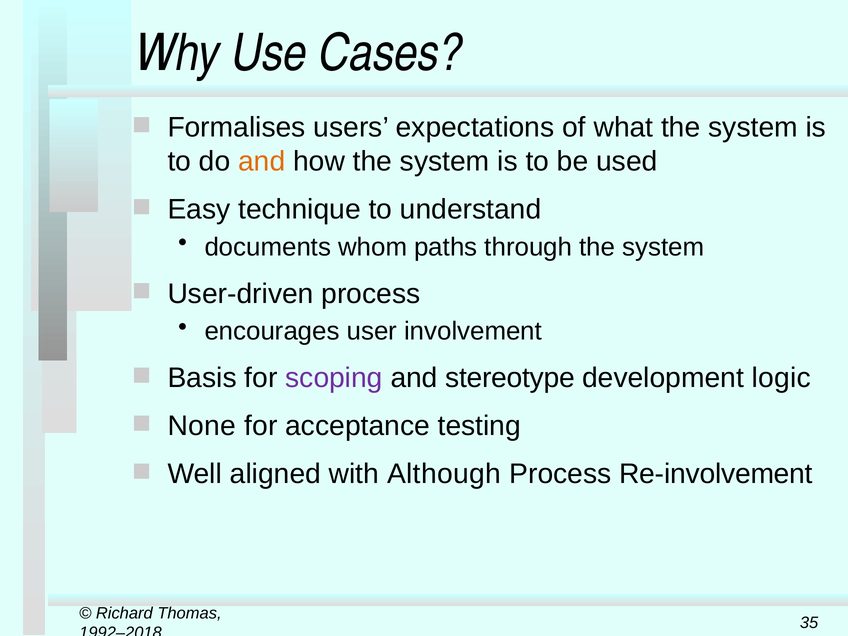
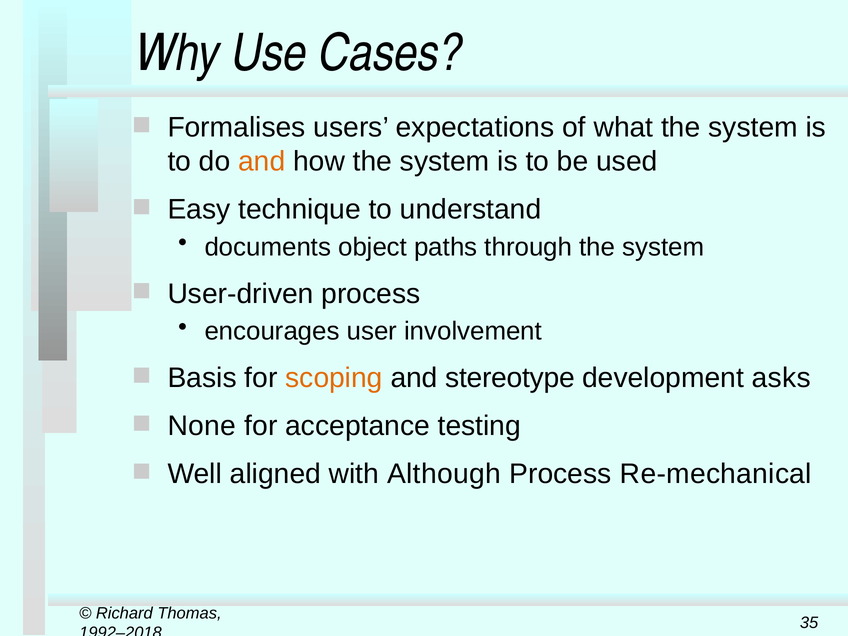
whom: whom -> object
scoping colour: purple -> orange
logic: logic -> asks
Re-involvement: Re-involvement -> Re-mechanical
